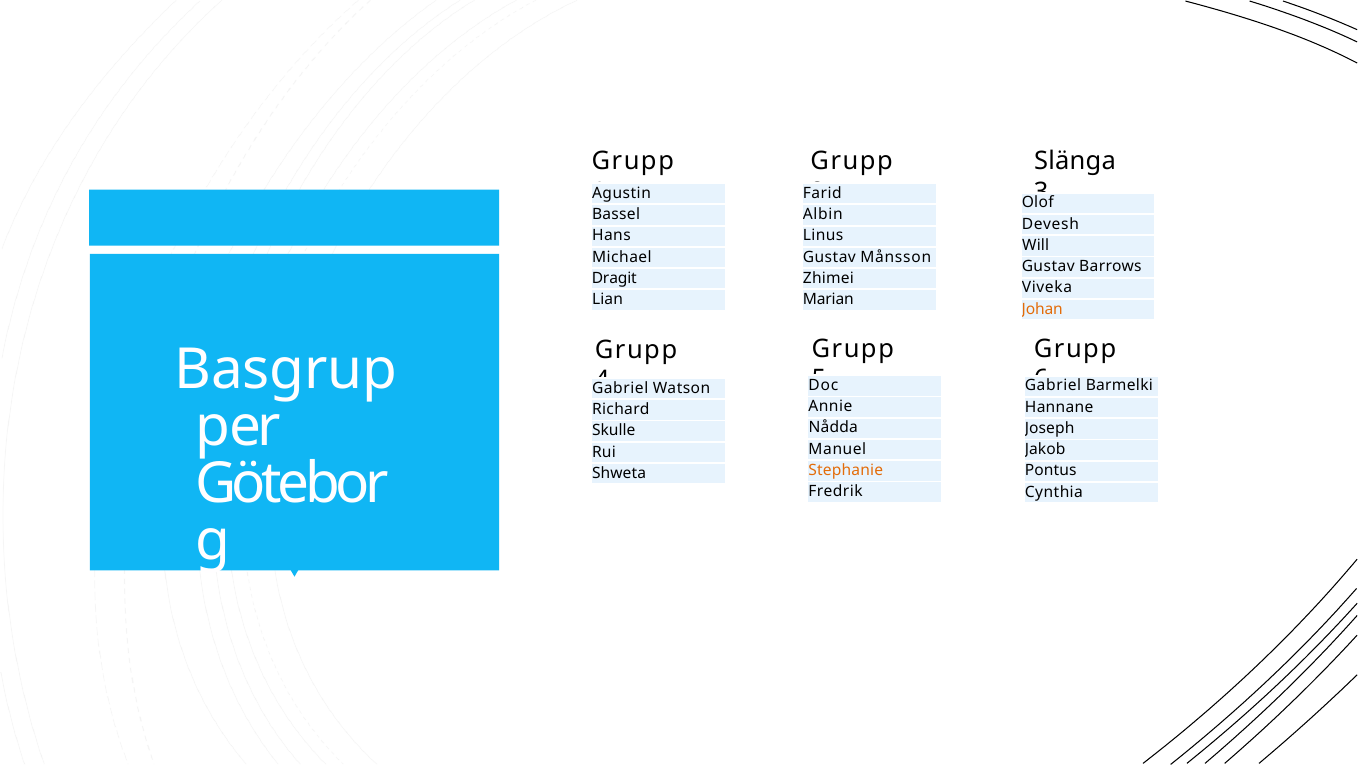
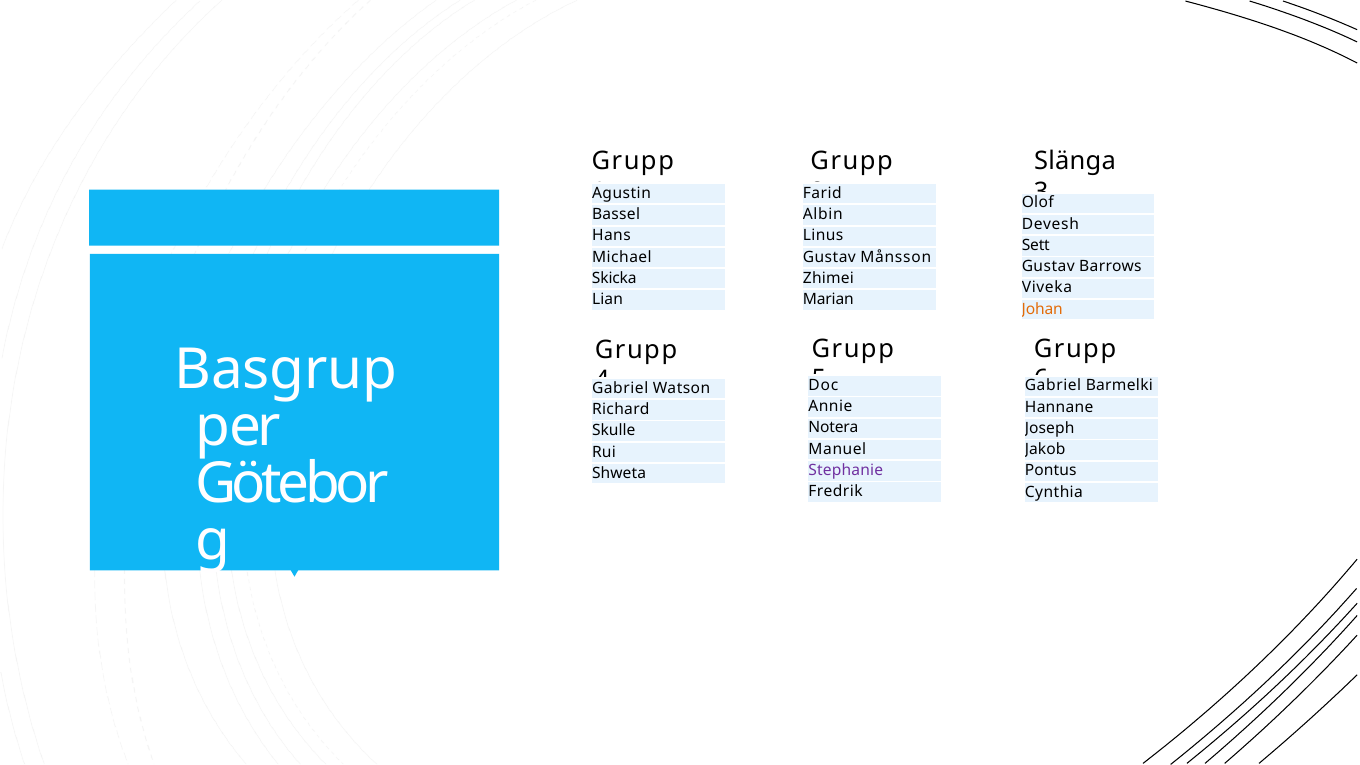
Will: Will -> Sett
Dragit: Dragit -> Skicka
Nådda: Nådda -> Notera
Stephanie colour: orange -> purple
